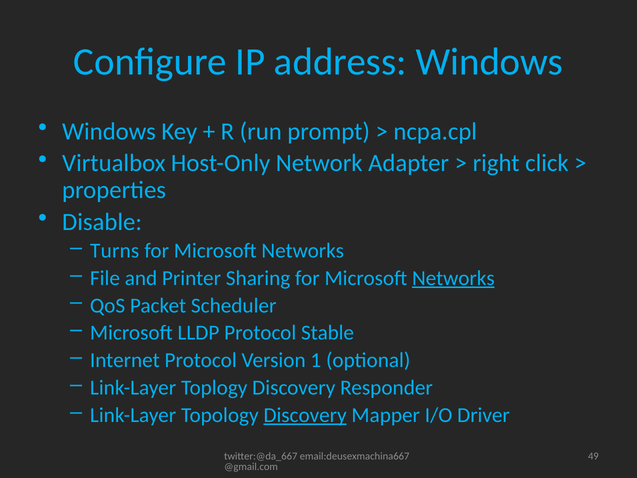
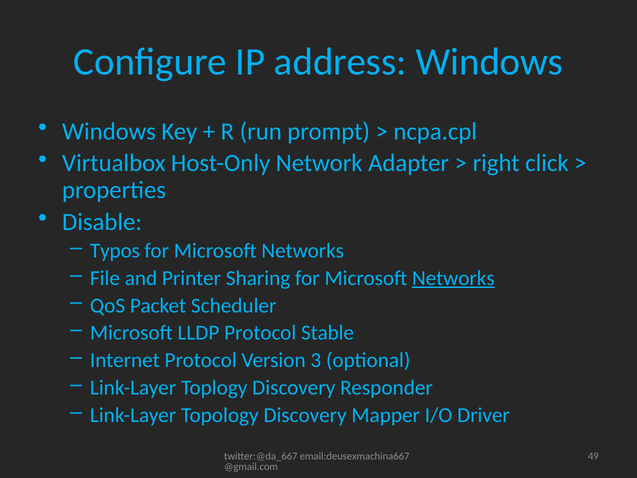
Turns: Turns -> Typos
1: 1 -> 3
Discovery at (305, 415) underline: present -> none
